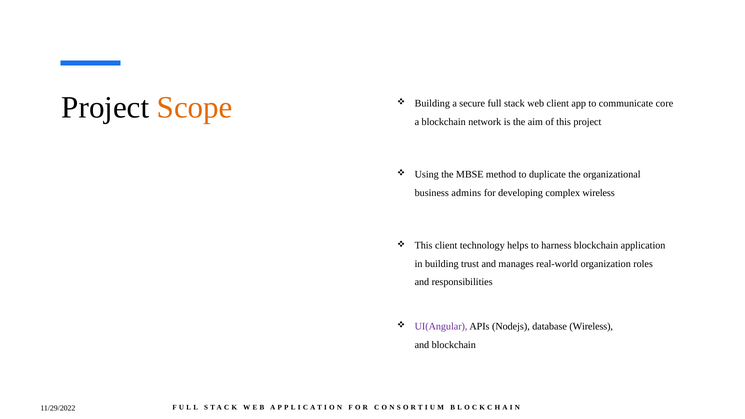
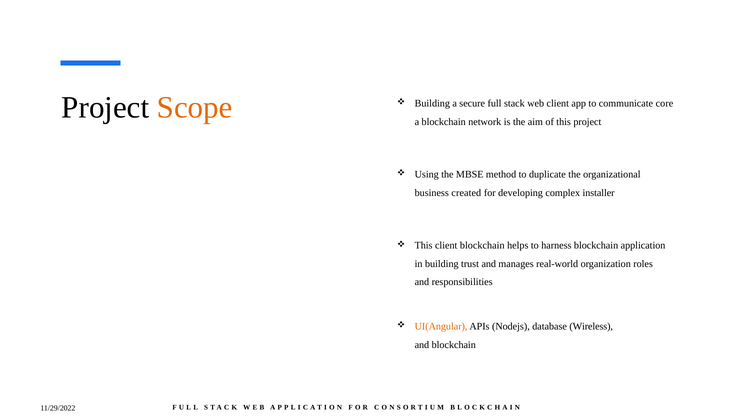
admins: admins -> created
complex wireless: wireless -> installer
client technology: technology -> blockchain
UI(Angular colour: purple -> orange
